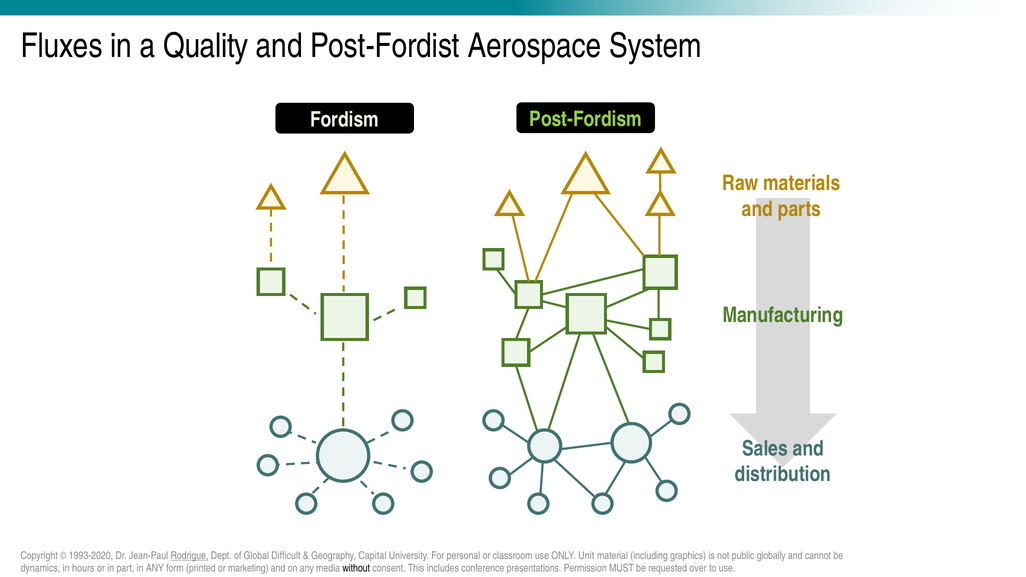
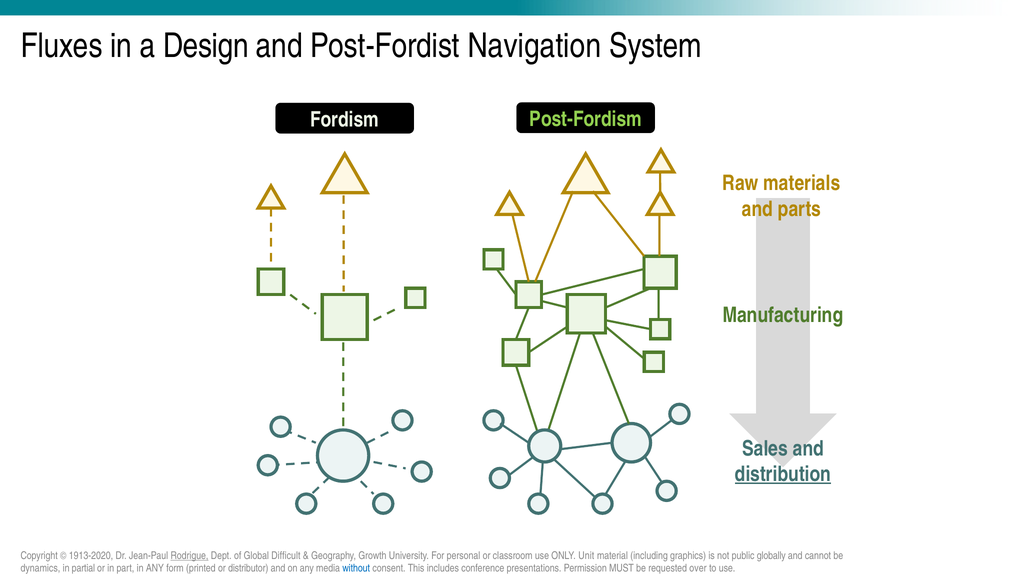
Quality: Quality -> Design
Aerospace: Aerospace -> Navigation
distribution underline: none -> present
1993-2020: 1993-2020 -> 1913-2020
Capital: Capital -> Growth
hours: hours -> partial
marketing: marketing -> distributor
without colour: black -> blue
